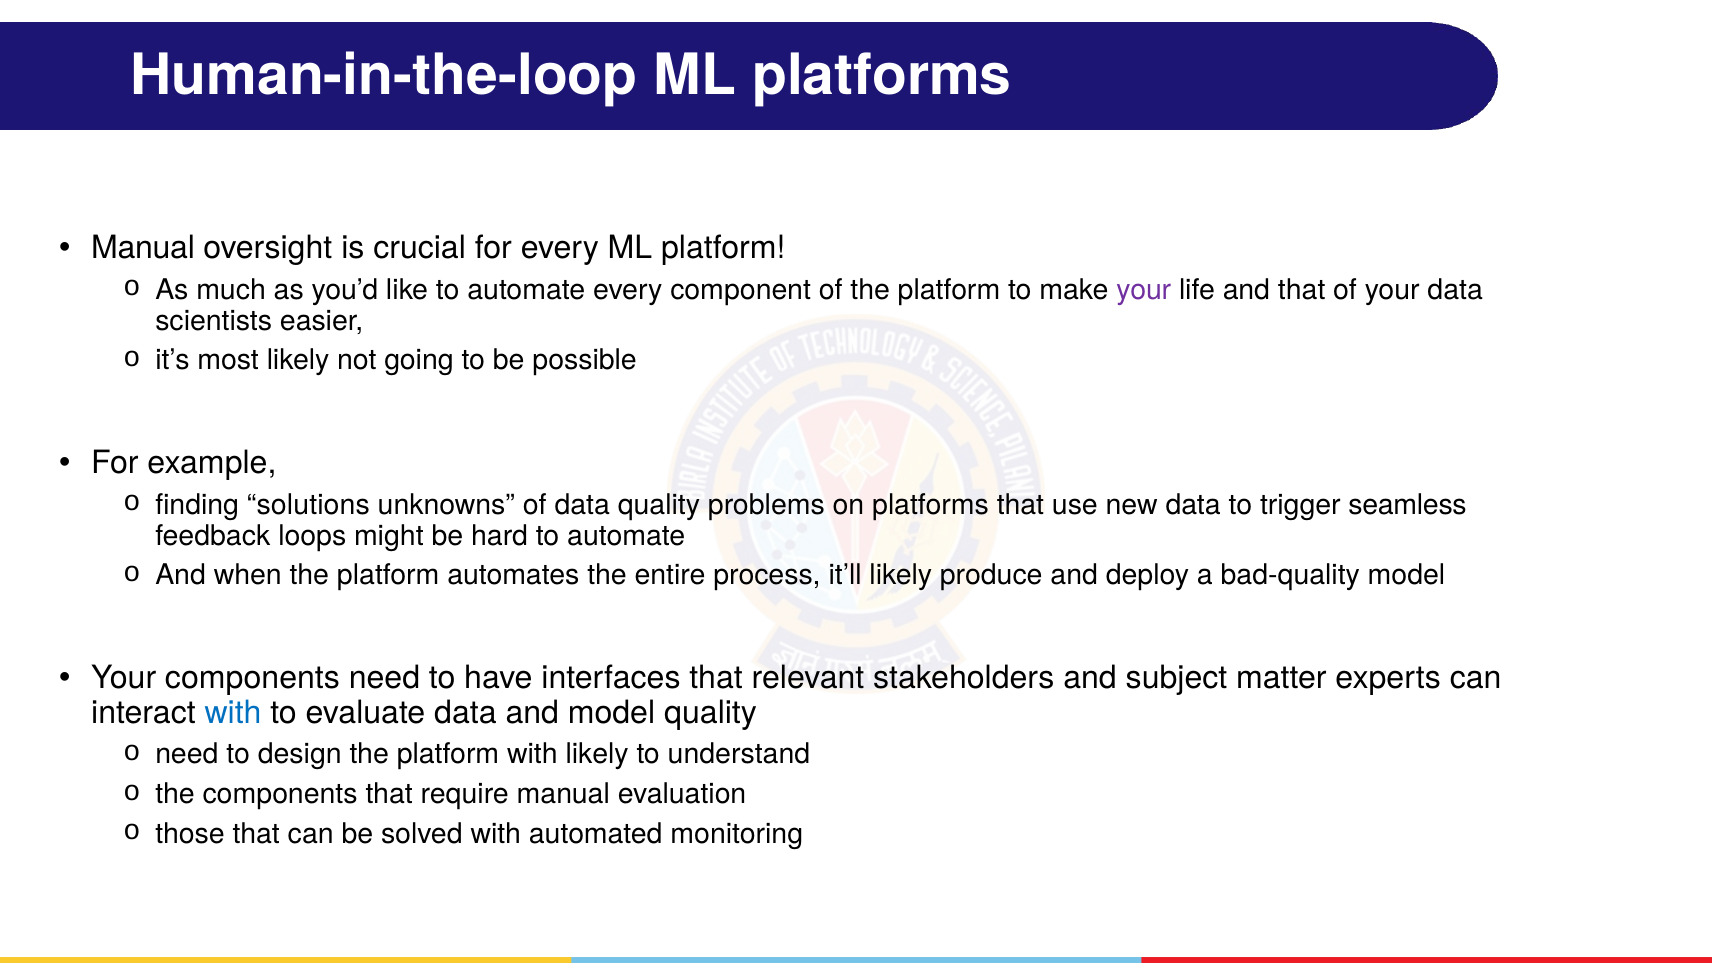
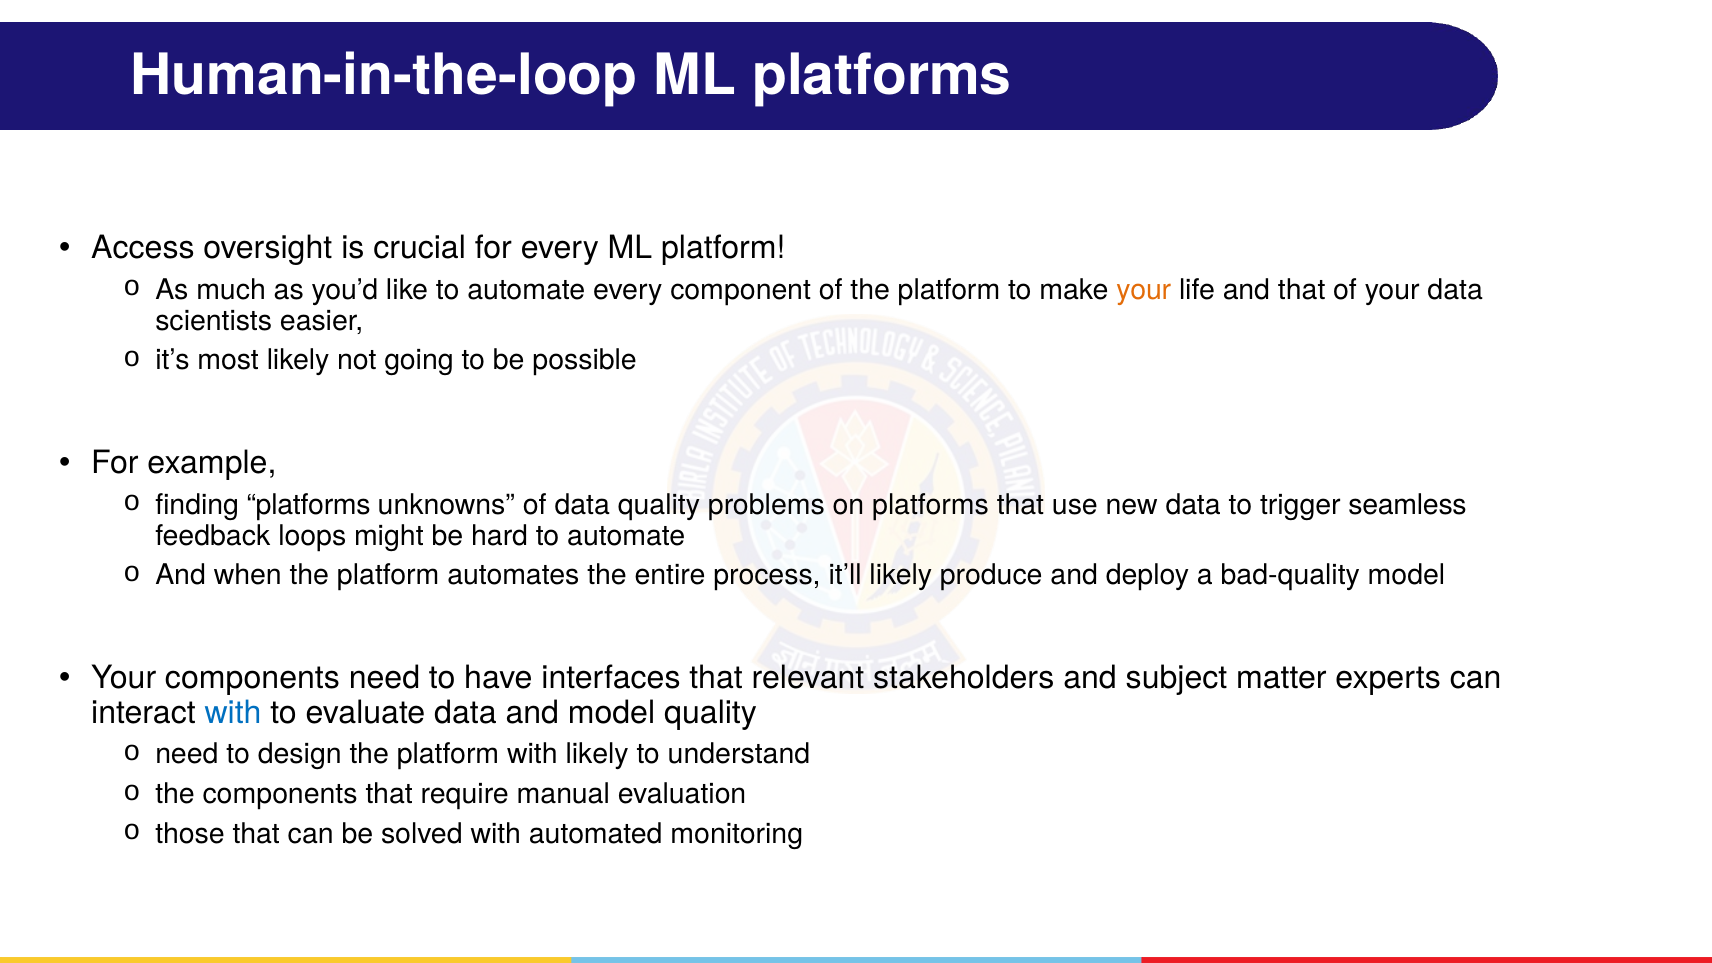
Manual at (143, 248): Manual -> Access
your at (1144, 290) colour: purple -> orange
finding solutions: solutions -> platforms
